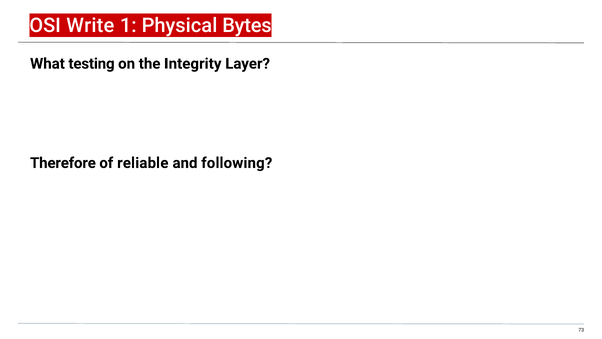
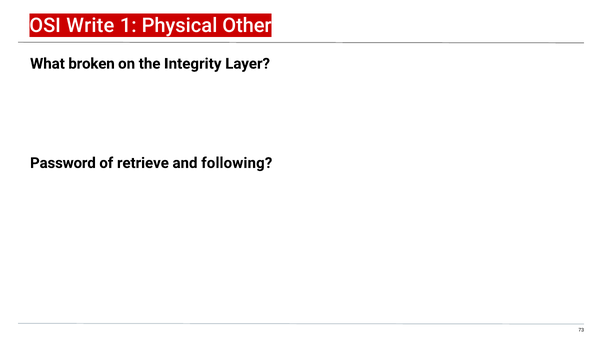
Bytes: Bytes -> Other
testing: testing -> broken
Therefore: Therefore -> Password
reliable: reliable -> retrieve
